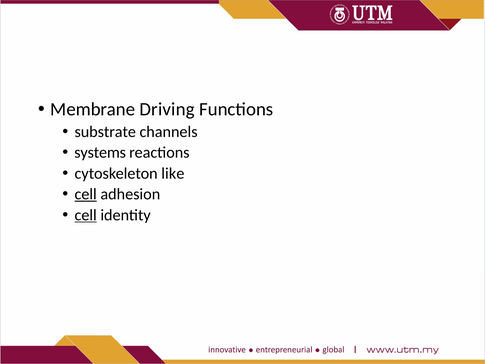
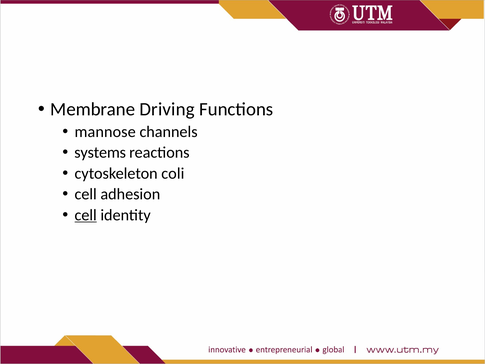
substrate: substrate -> mannose
like: like -> coli
cell at (86, 194) underline: present -> none
